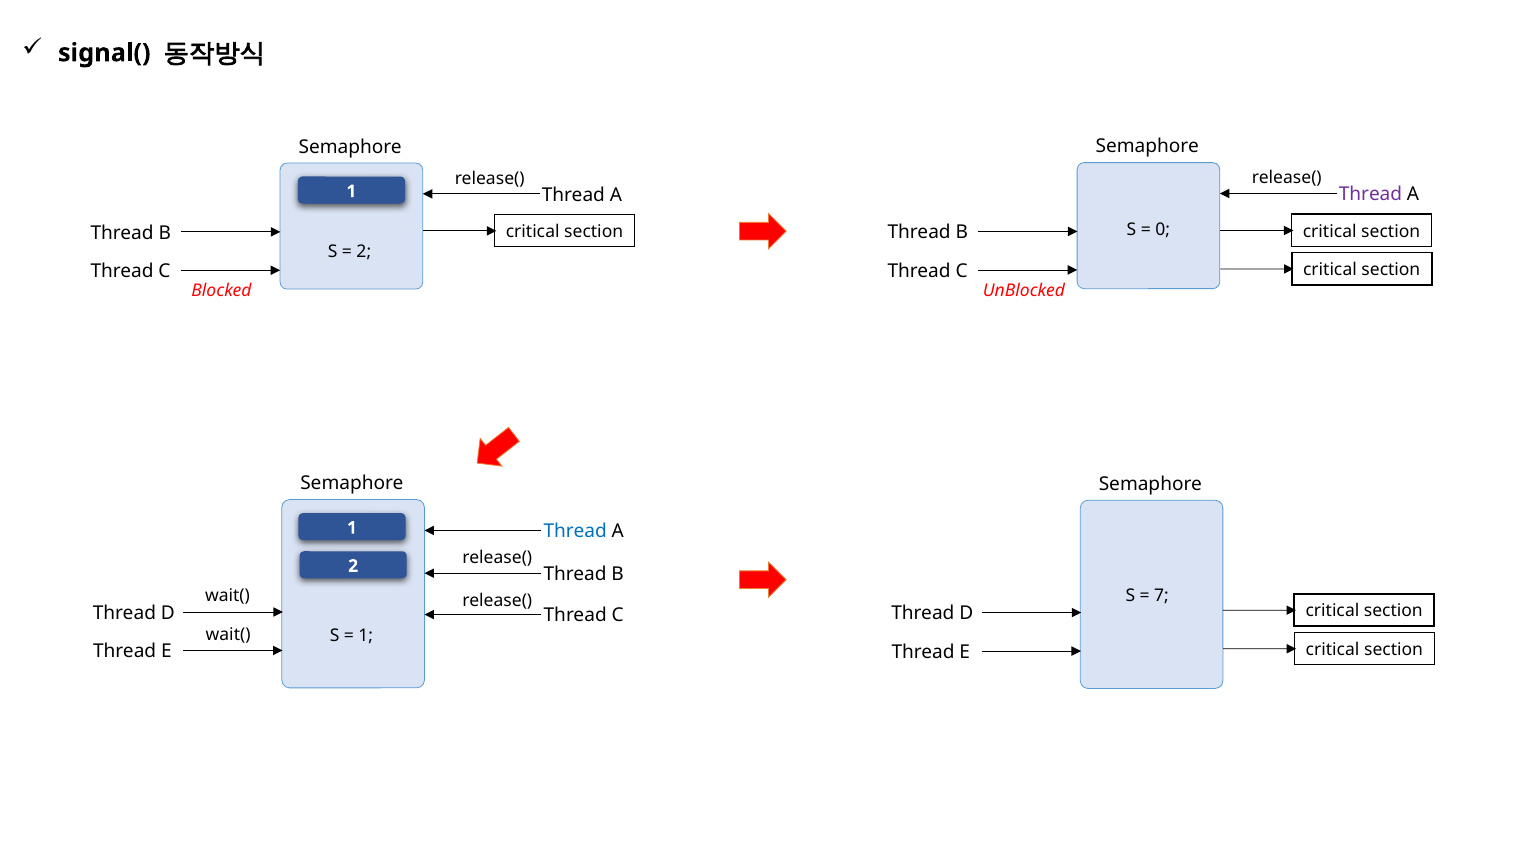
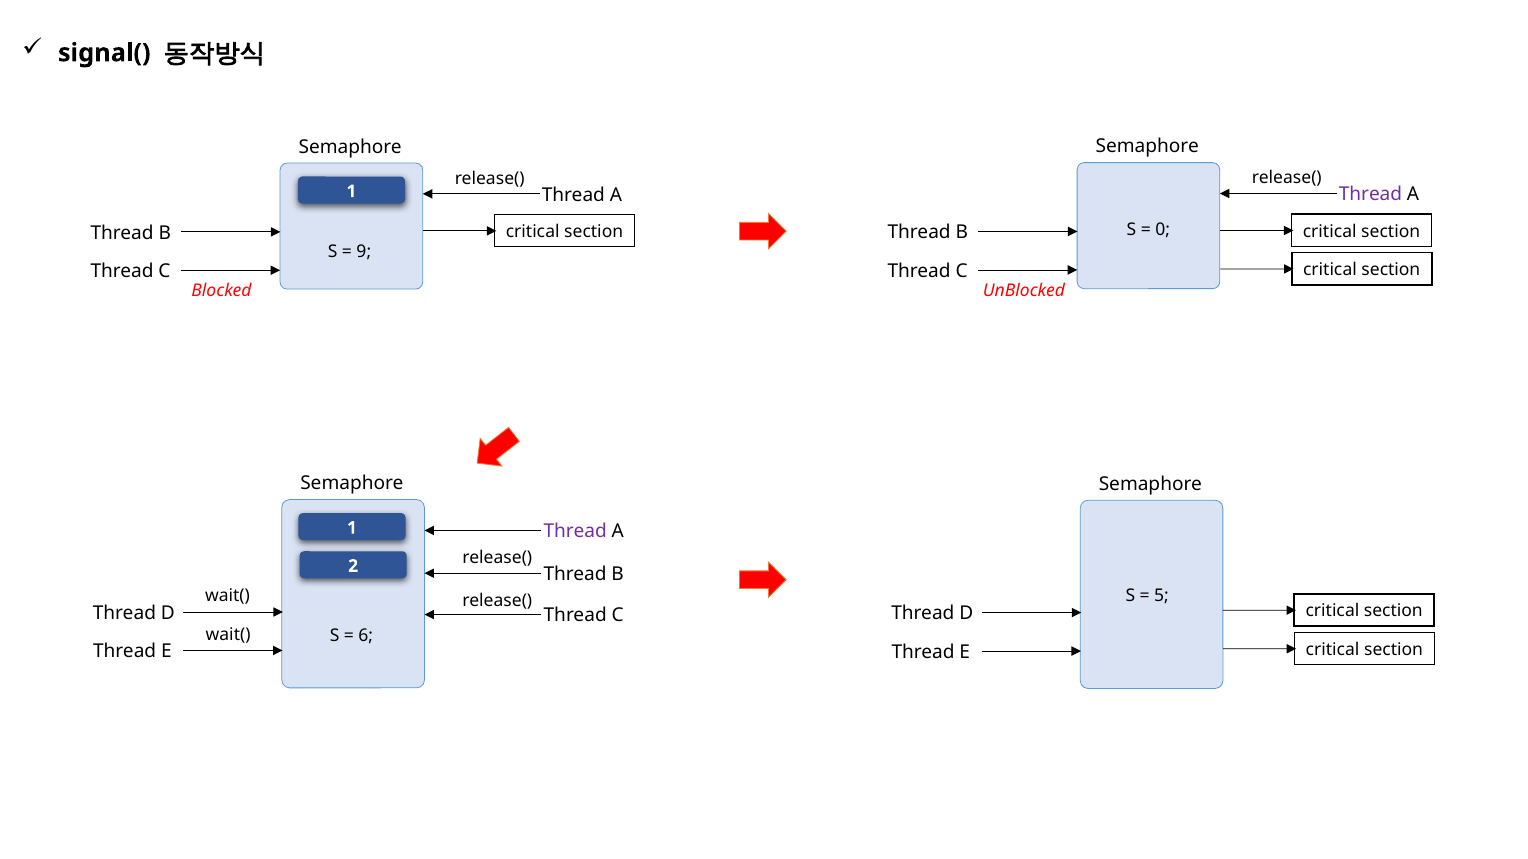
2 at (364, 252): 2 -> 9
Thread at (575, 532) colour: blue -> purple
7: 7 -> 5
1 at (366, 636): 1 -> 6
